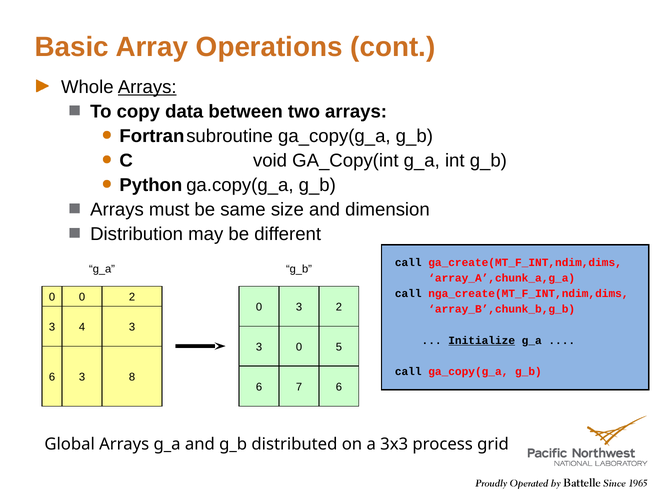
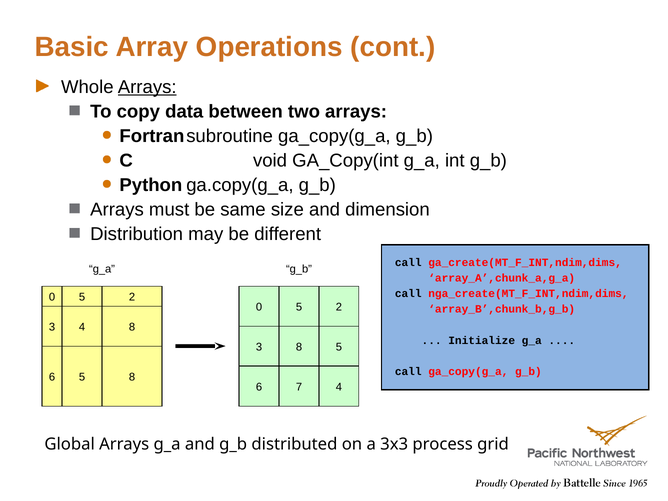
0 at (82, 297): 0 -> 5
3 at (299, 307): 3 -> 5
4 3: 3 -> 8
Initialize underline: present -> none
3 0: 0 -> 8
6 3: 3 -> 5
7 6: 6 -> 4
